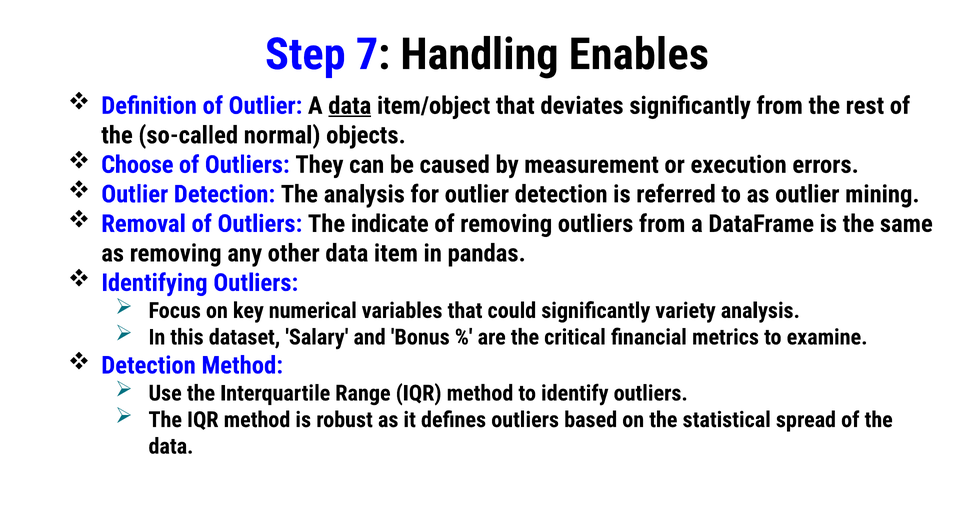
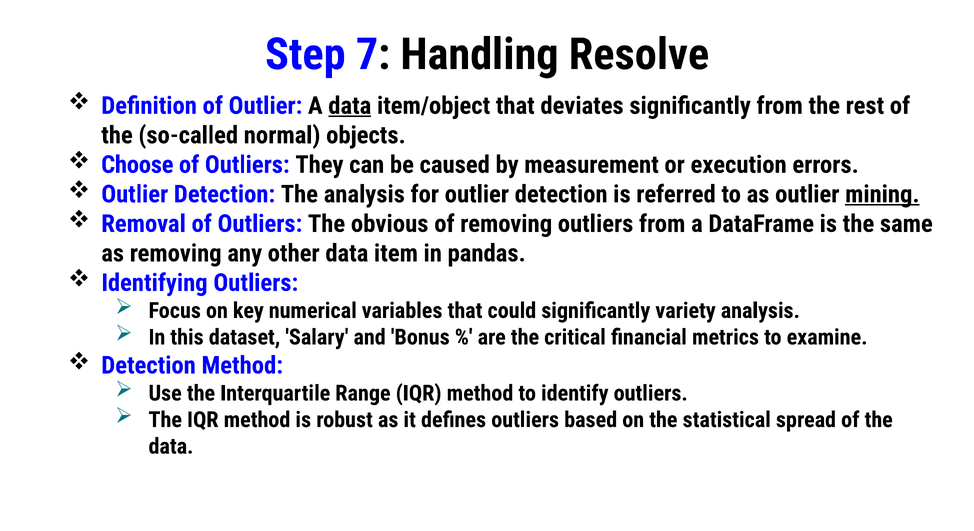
Enables: Enables -> Resolve
mining underline: none -> present
indicate: indicate -> obvious
